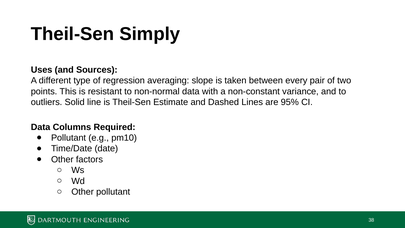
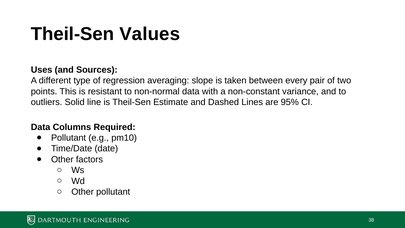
Simply: Simply -> Values
